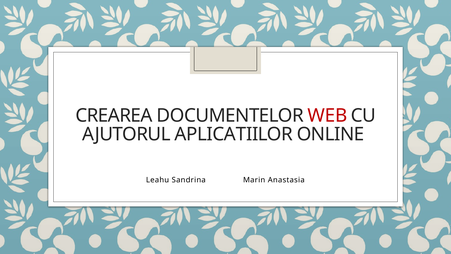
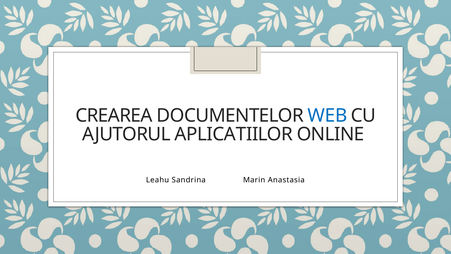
WEB colour: red -> blue
